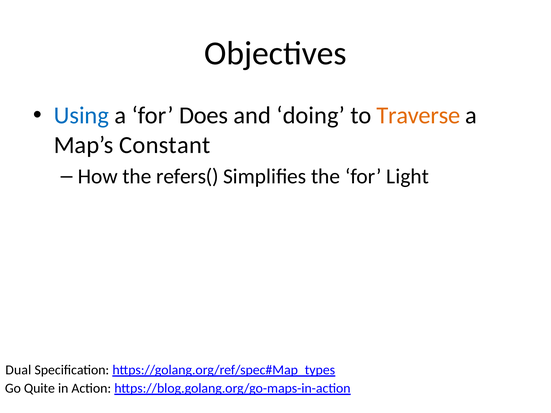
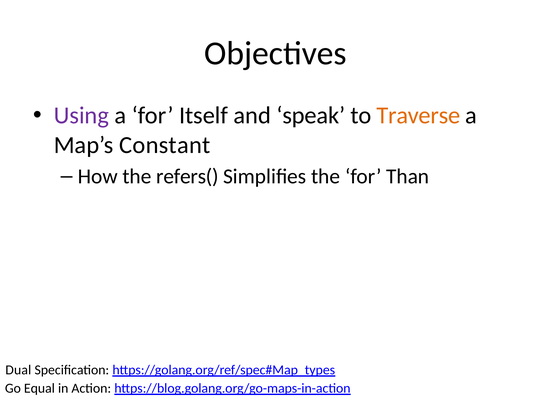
Using colour: blue -> purple
Does: Does -> Itself
doing: doing -> speak
Light: Light -> Than
Quite: Quite -> Equal
